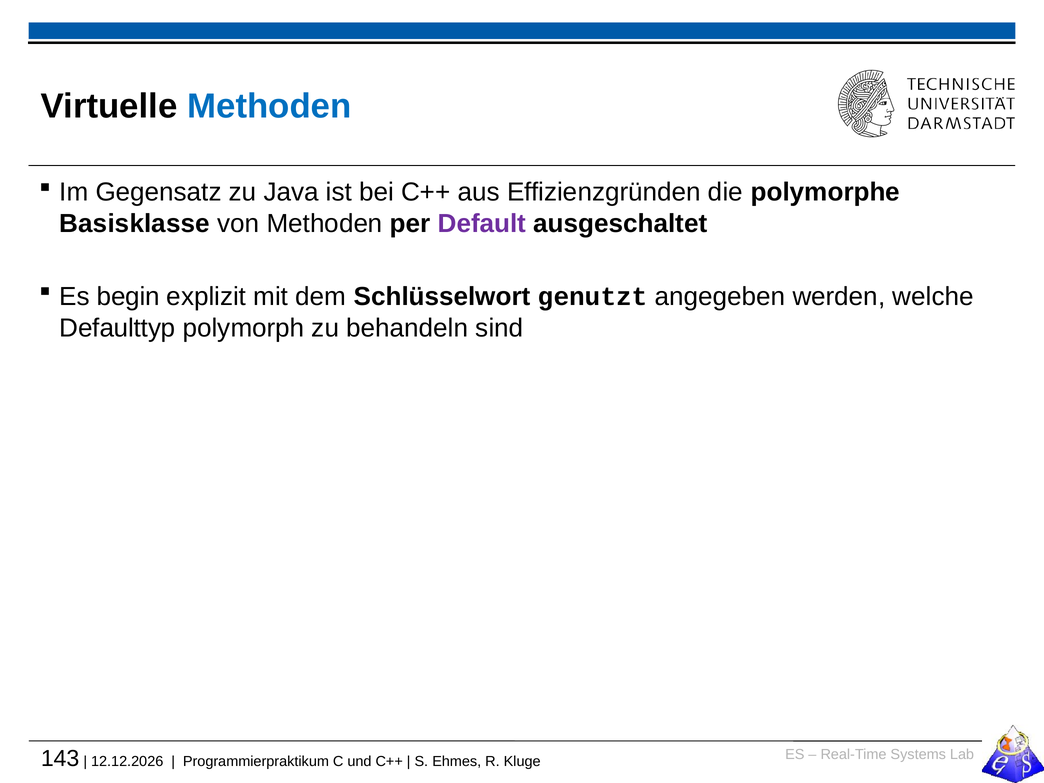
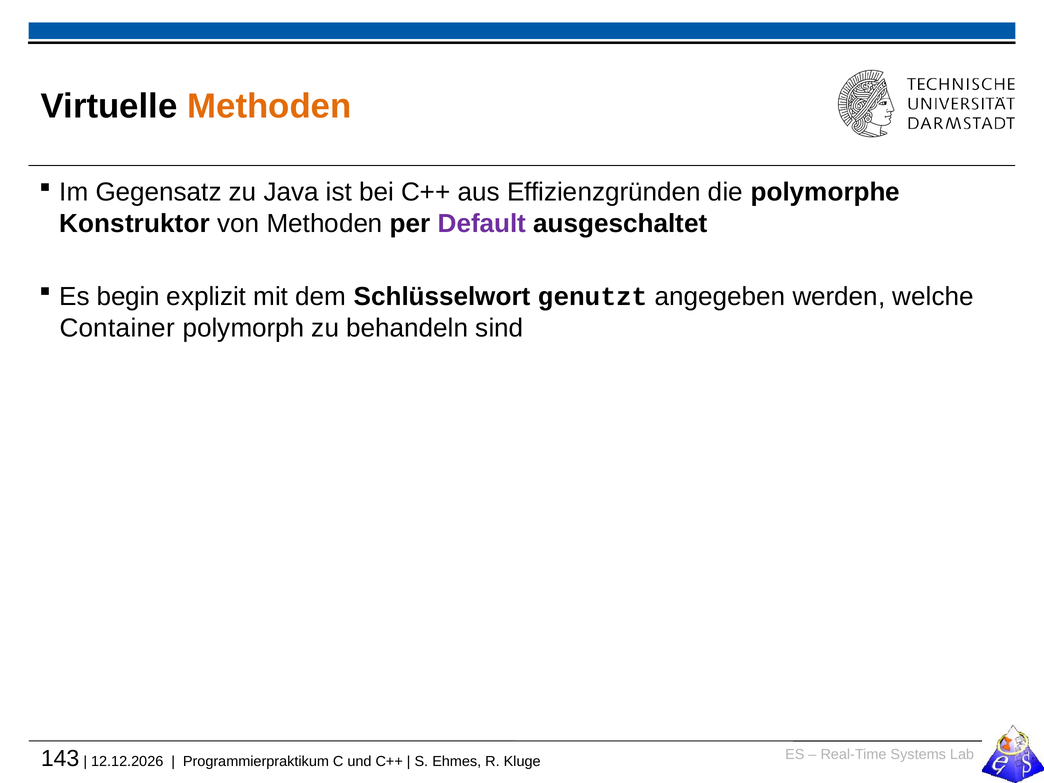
Methoden at (269, 106) colour: blue -> orange
Basisklasse: Basisklasse -> Konstruktor
Defaulttyp: Defaulttyp -> Container
